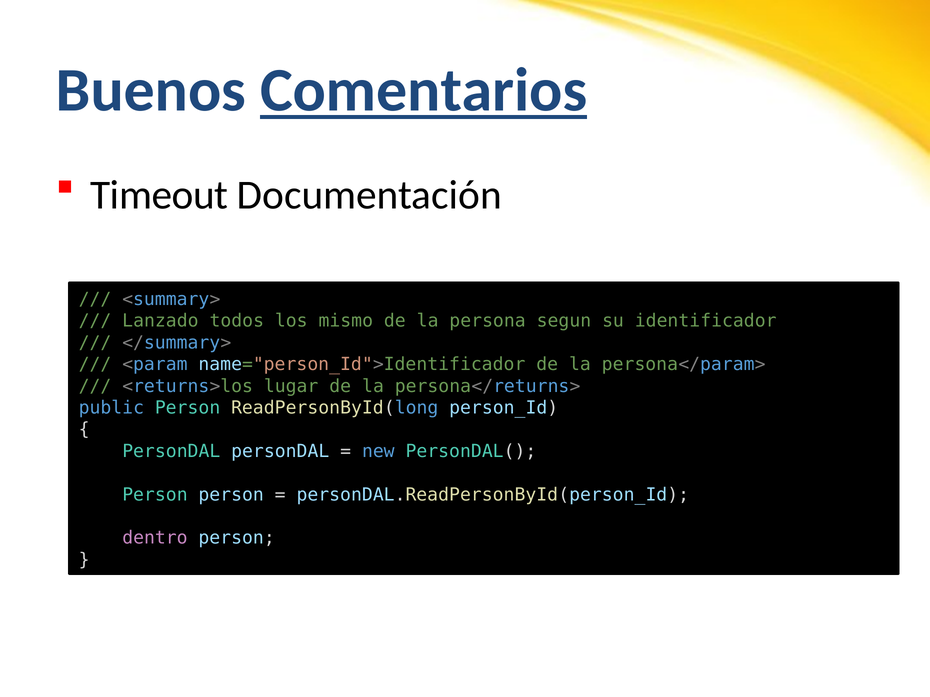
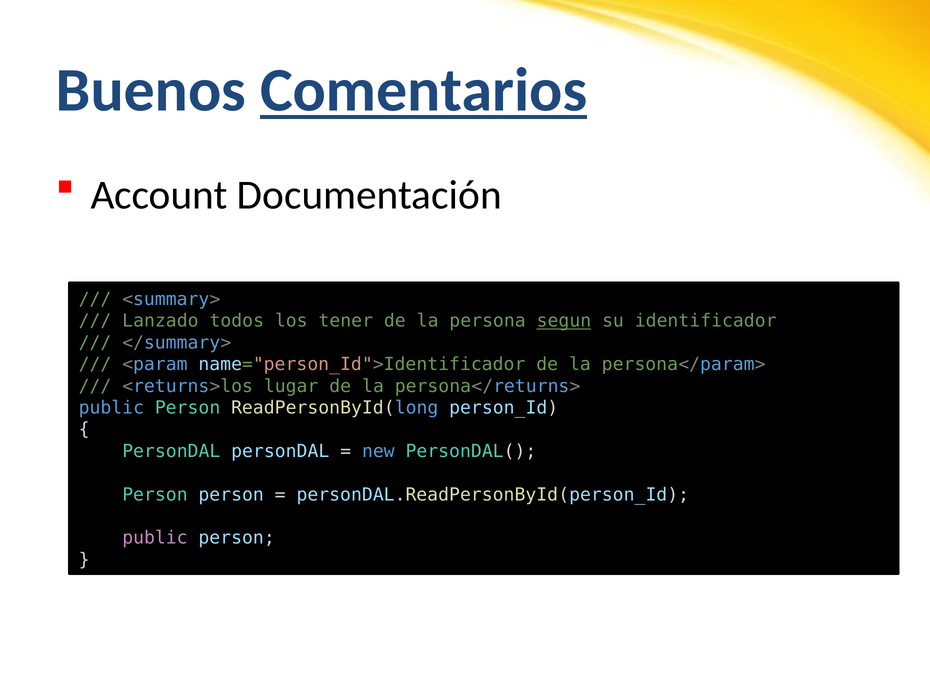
Timeout: Timeout -> Account
mismo: mismo -> tener
segun underline: none -> present
dentro at (155, 538): dentro -> public
